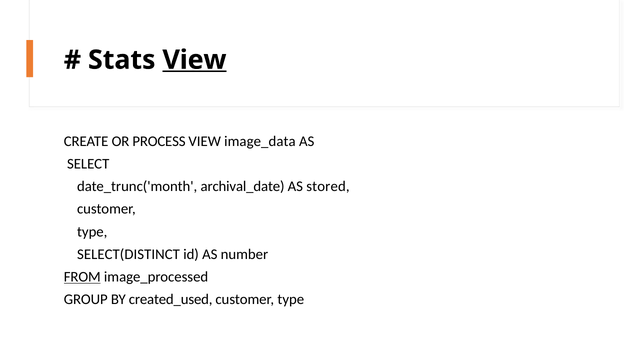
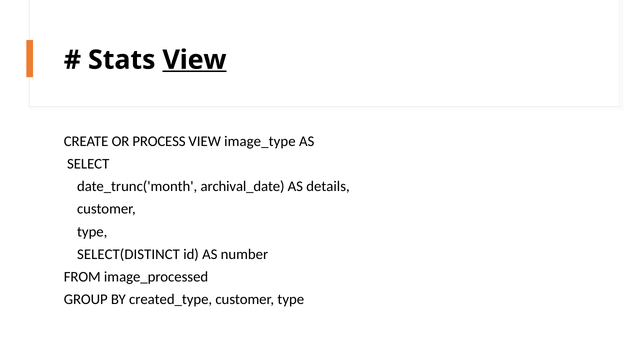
image_data: image_data -> image_type
stored: stored -> details
FROM underline: present -> none
created_used: created_used -> created_type
